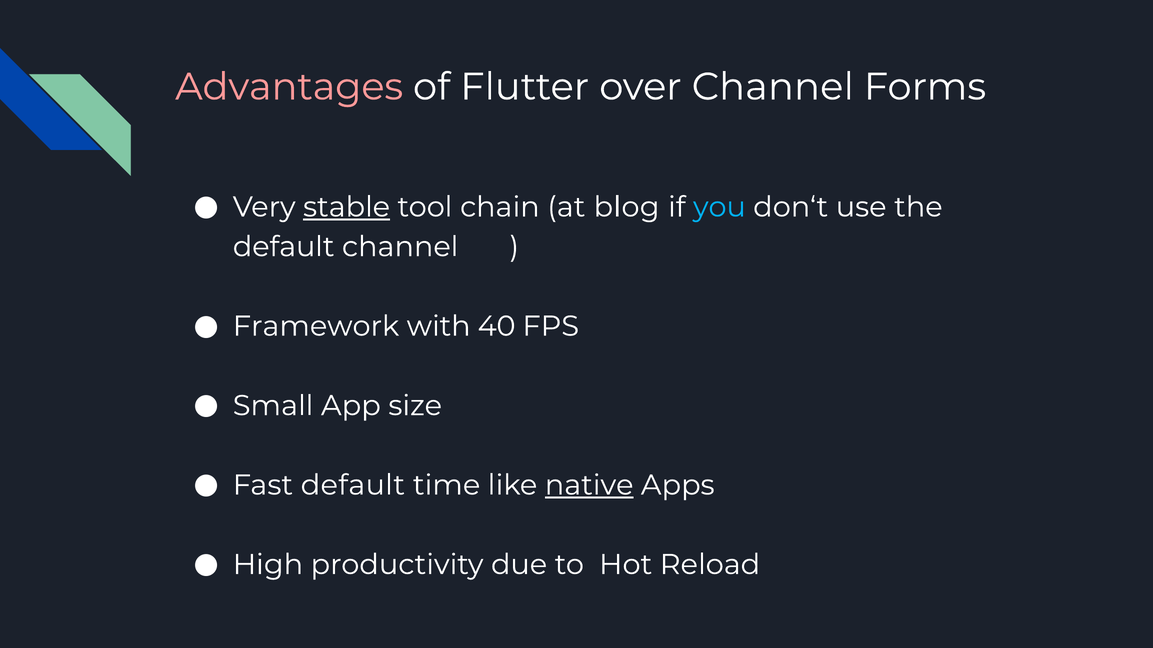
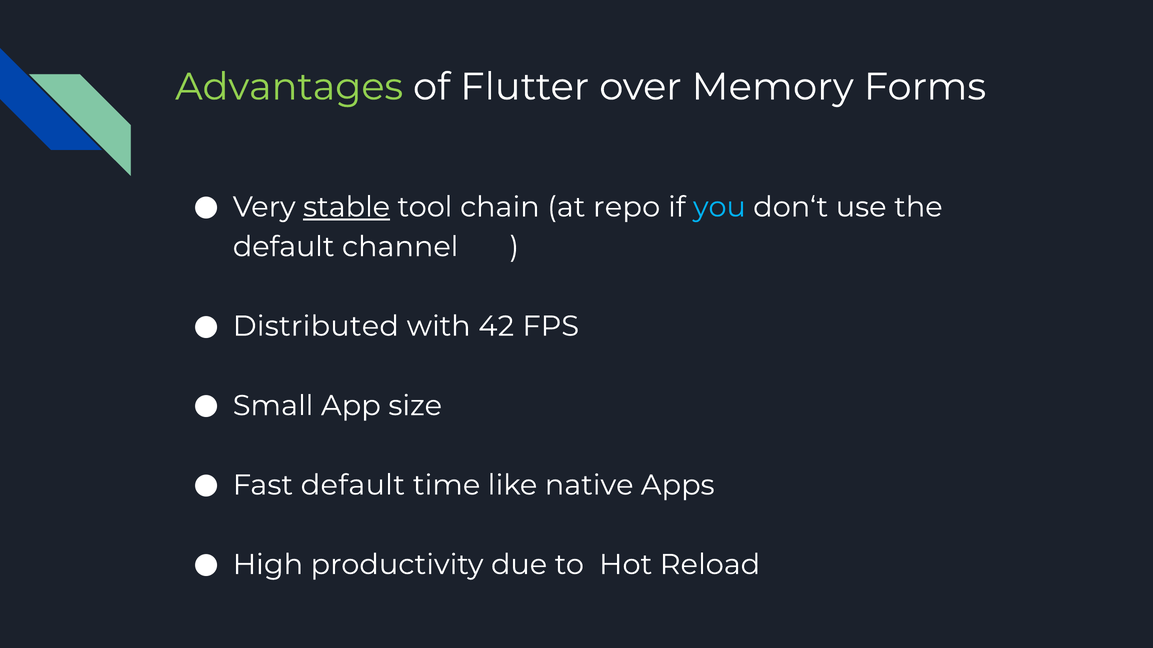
Advantages colour: pink -> light green
over Channel: Channel -> Memory
blog: blog -> repo
Framework: Framework -> Distributed
40: 40 -> 42
native underline: present -> none
